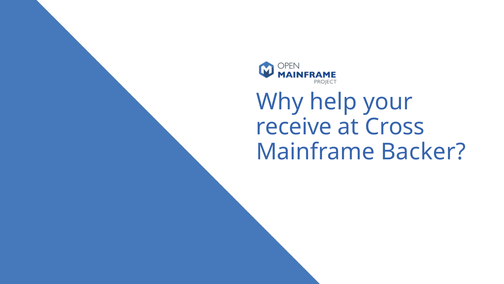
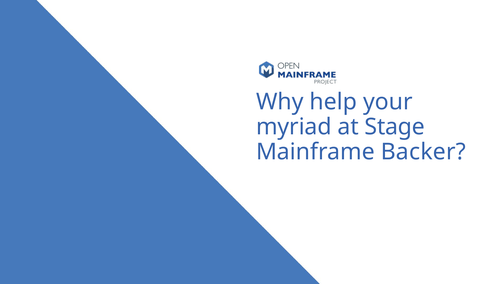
receive: receive -> myriad
Cross: Cross -> Stage
